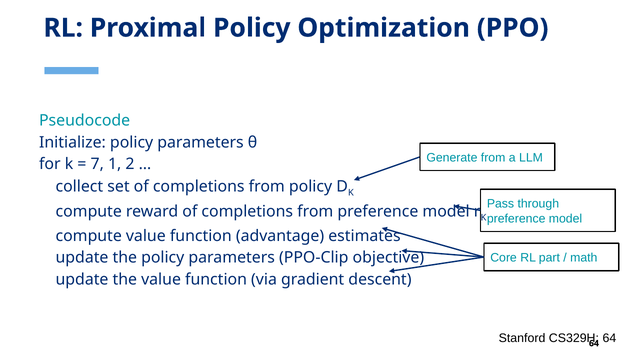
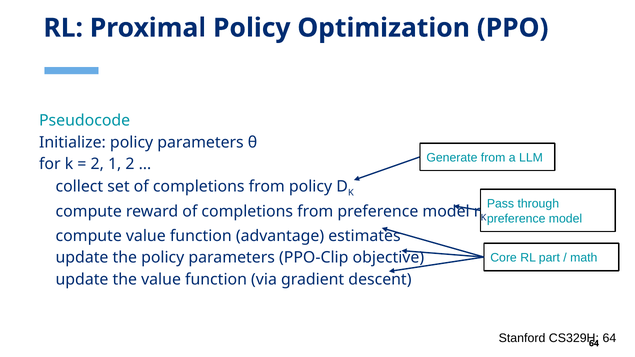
7 at (97, 164): 7 -> 2
